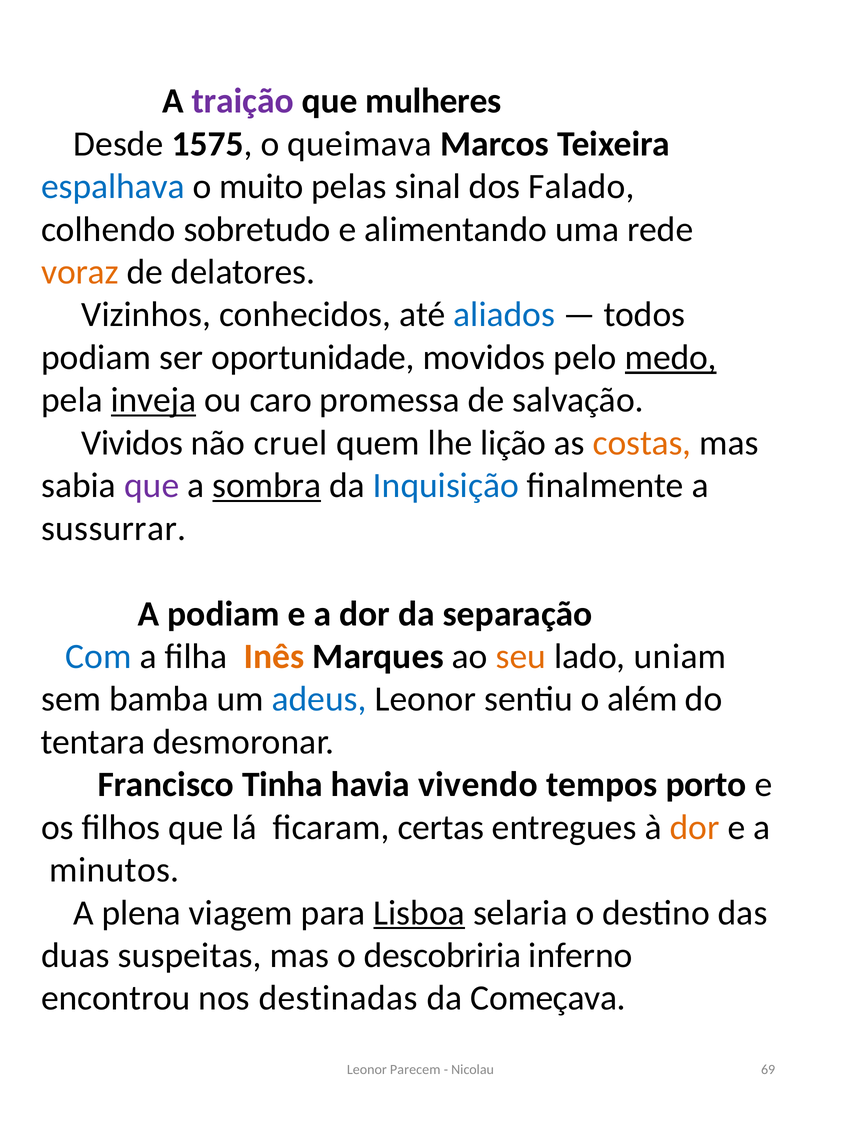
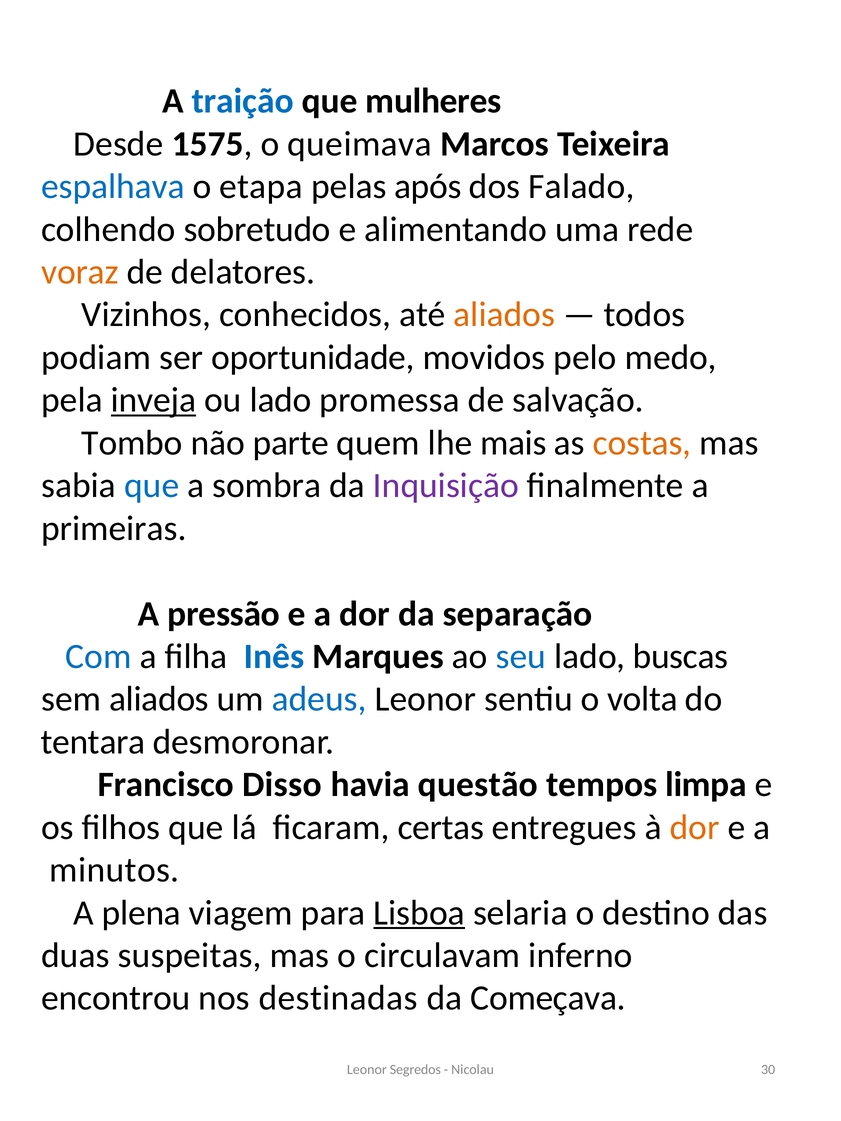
traição colour: purple -> blue
muito: muito -> etapa
sinal: sinal -> após
aliados at (504, 315) colour: blue -> orange
medo underline: present -> none
ou caro: caro -> lado
Vividos: Vividos -> Tombo
cruel: cruel -> parte
lição: lição -> mais
que at (152, 486) colour: purple -> blue
sombra underline: present -> none
Inquisição colour: blue -> purple
sussurrar: sussurrar -> primeiras
A podiam: podiam -> pressão
Inês colour: orange -> blue
seu colour: orange -> blue
uniam: uniam -> buscas
sem bamba: bamba -> aliados
além: além -> volta
Tinha: Tinha -> Disso
vivendo: vivendo -> questão
porto: porto -> limpa
descobriria: descobriria -> circulavam
Parecem: Parecem -> Segredos
69: 69 -> 30
